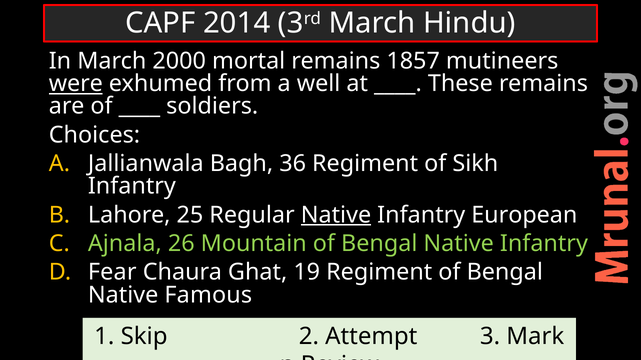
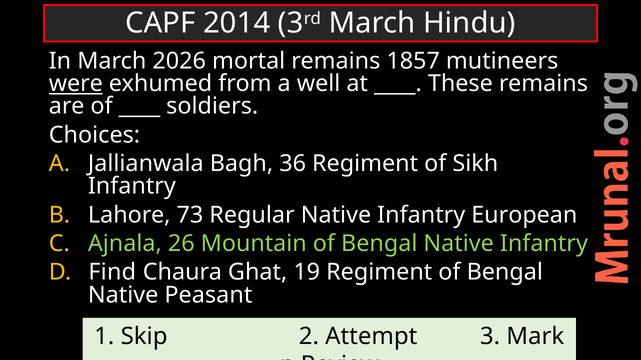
2000: 2000 -> 2026
25: 25 -> 73
Native at (336, 215) underline: present -> none
Fear: Fear -> Find
Famous: Famous -> Peasant
